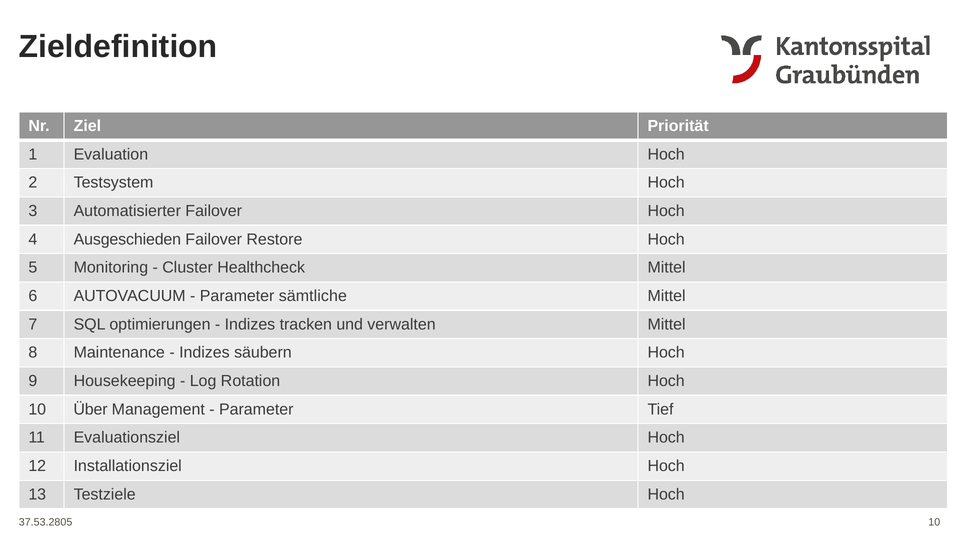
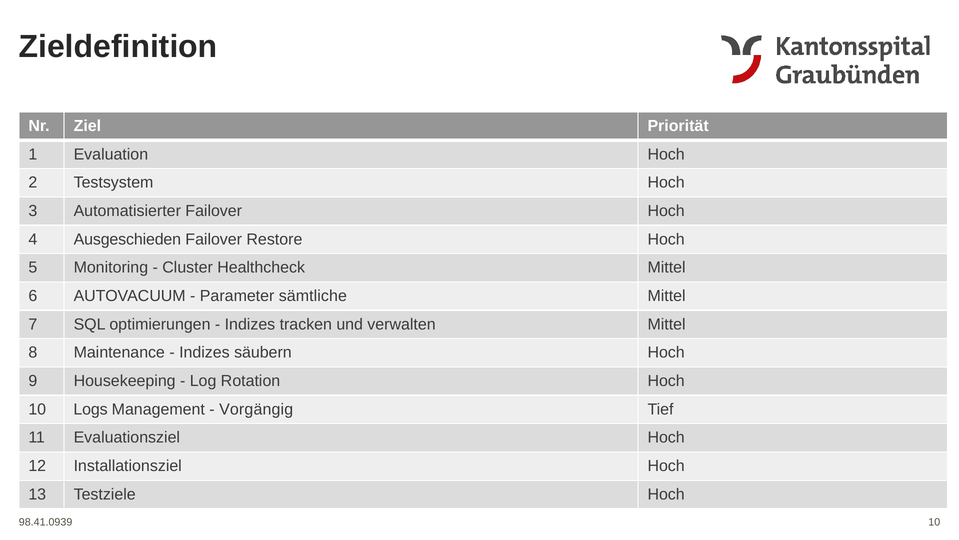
Über: Über -> Logs
Parameter at (256, 409): Parameter -> Vorgängig
37.53.2805: 37.53.2805 -> 98.41.0939
